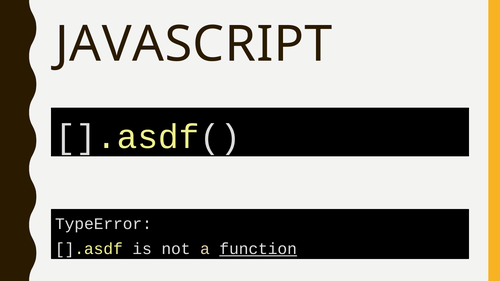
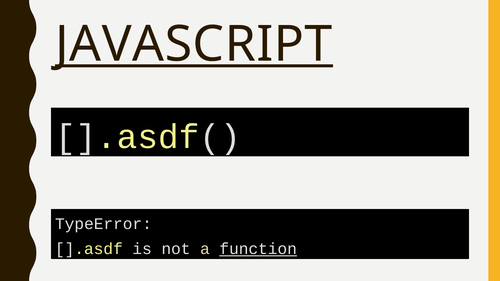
JAVASCRIPT underline: none -> present
